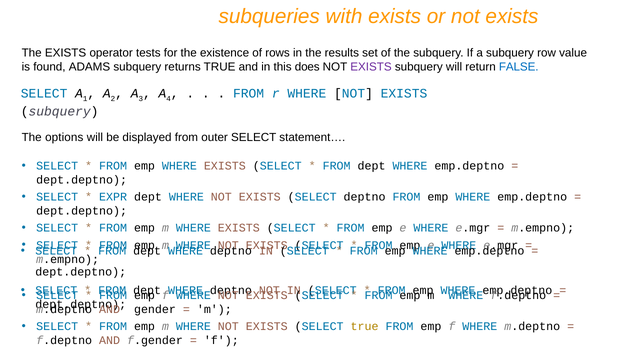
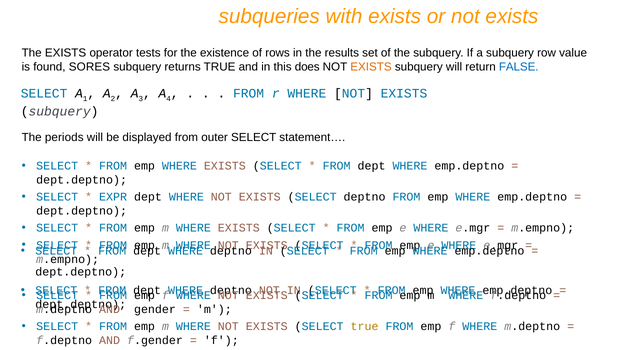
ADAMS: ADAMS -> SORES
EXISTS at (371, 67) colour: purple -> orange
options: options -> periods
